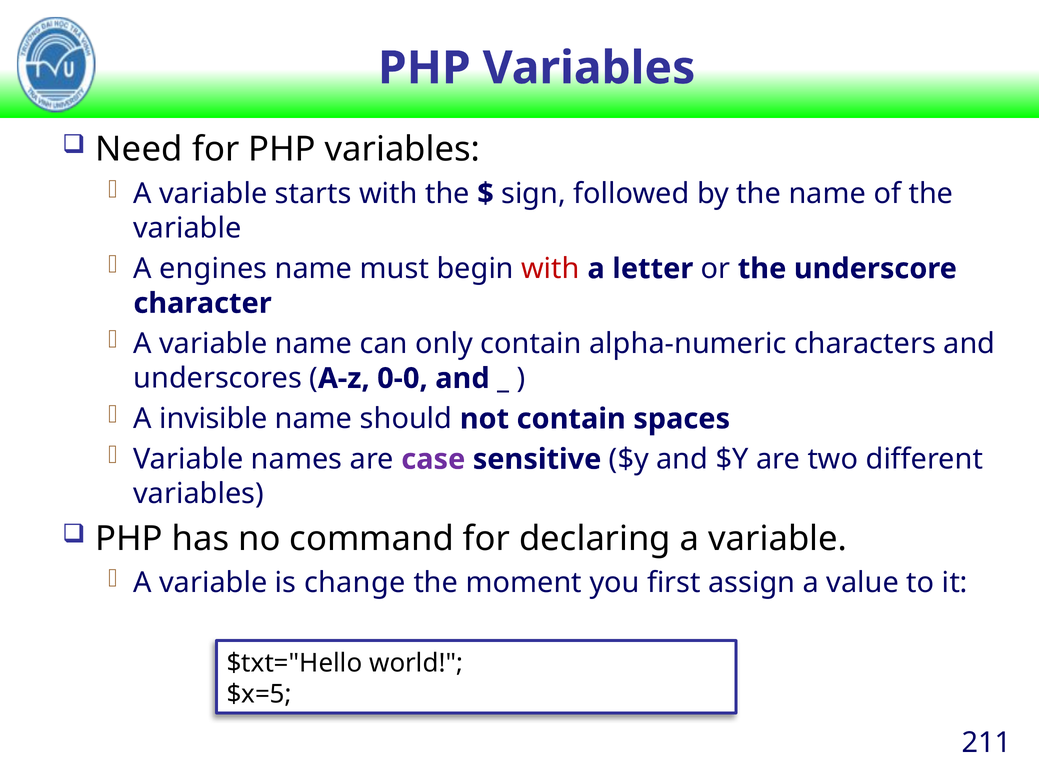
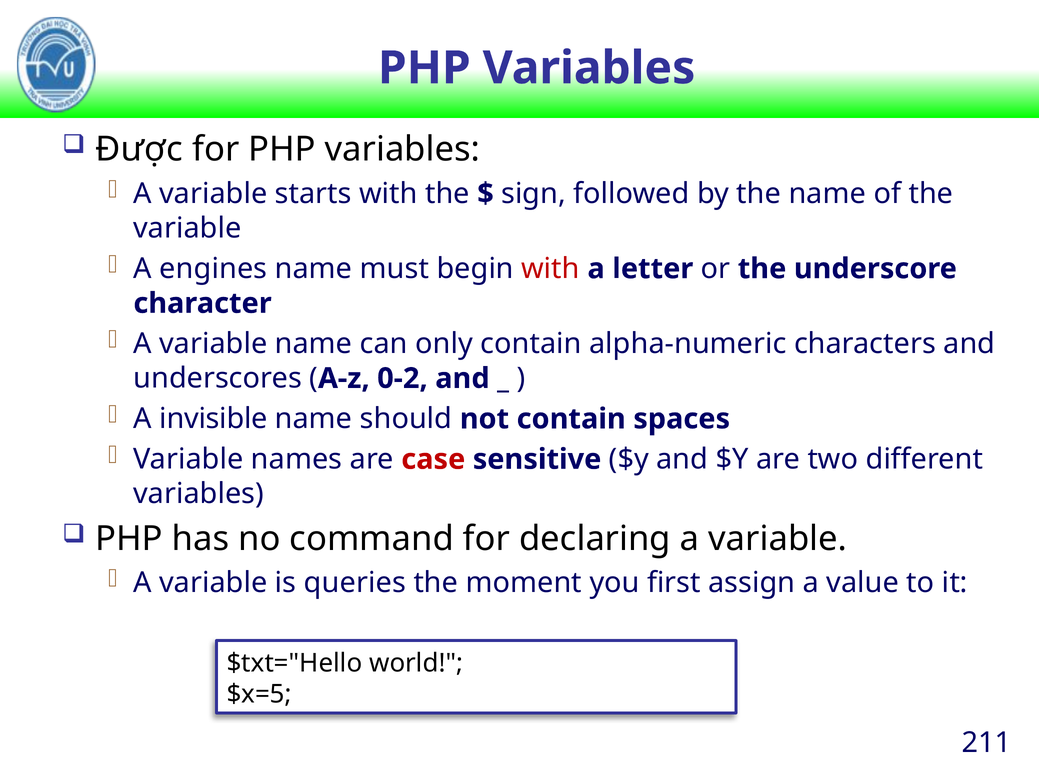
Need: Need -> Được
0-0: 0-0 -> 0-2
case colour: purple -> red
change: change -> queries
